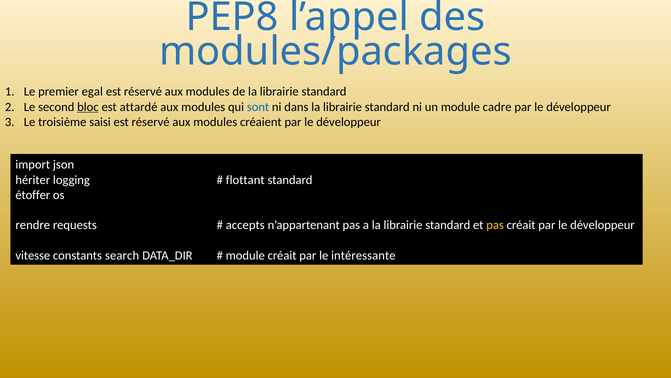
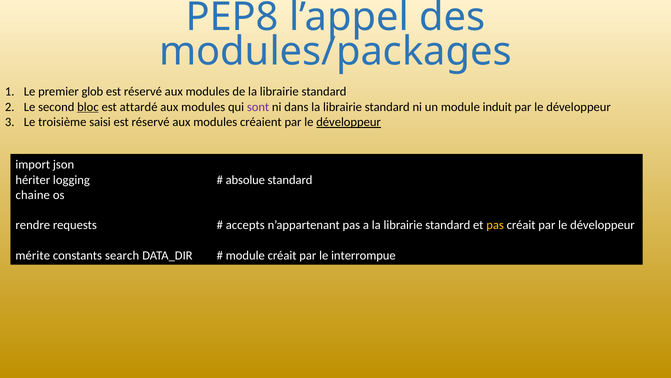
egal: egal -> glob
sont colour: blue -> purple
cadre: cadre -> induit
développeur at (349, 122) underline: none -> present
flottant: flottant -> absolue
étoffer: étoffer -> chaine
vitesse: vitesse -> mérite
intéressante: intéressante -> interrompue
